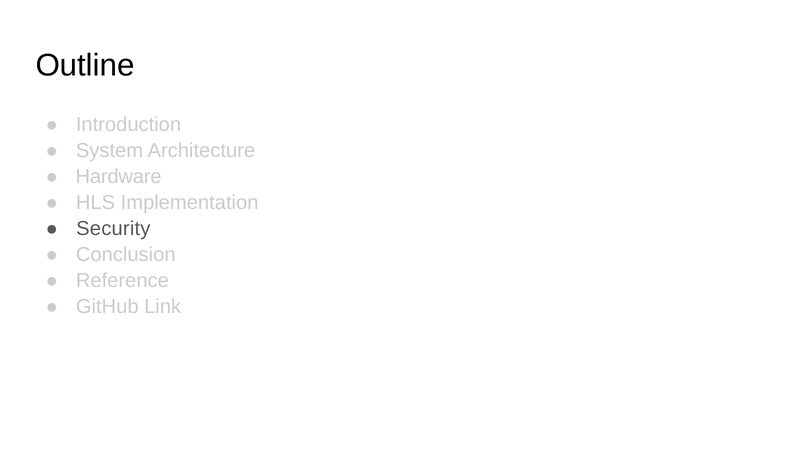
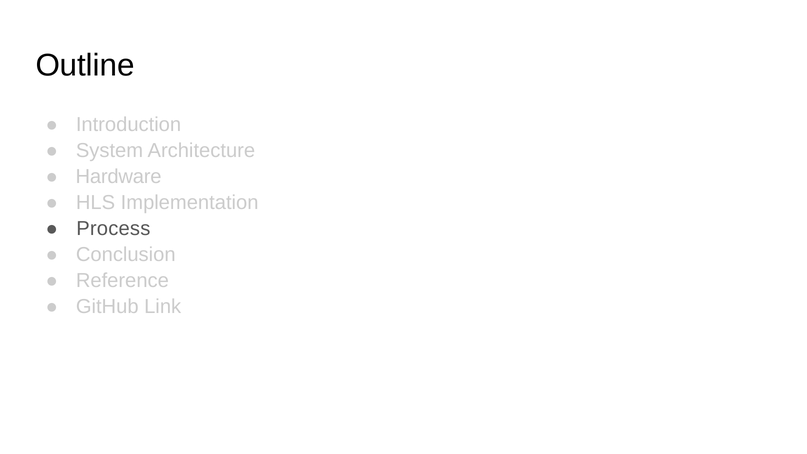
Security: Security -> Process
